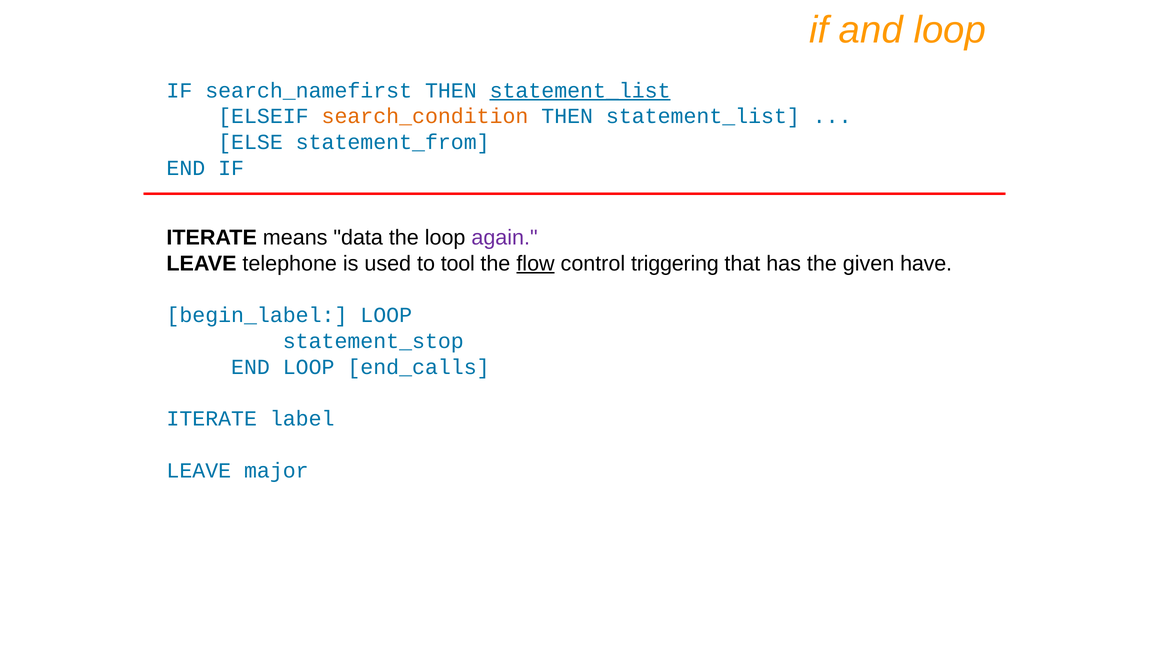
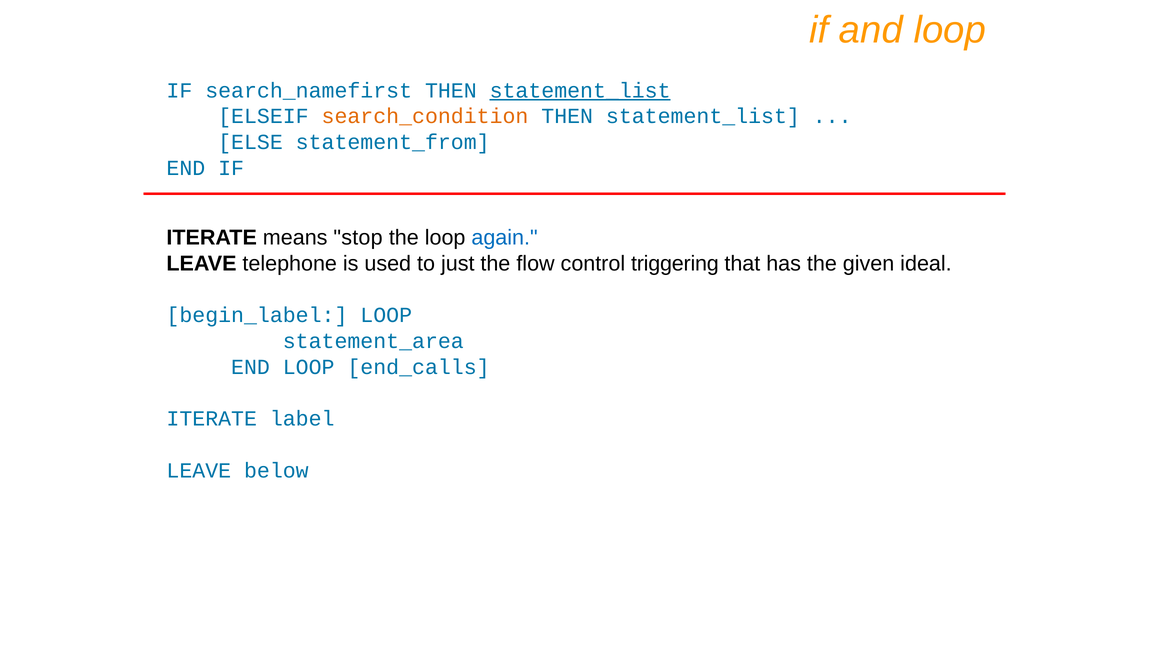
data: data -> stop
again colour: purple -> blue
tool: tool -> just
flow underline: present -> none
have: have -> ideal
statement_stop: statement_stop -> statement_area
major: major -> below
